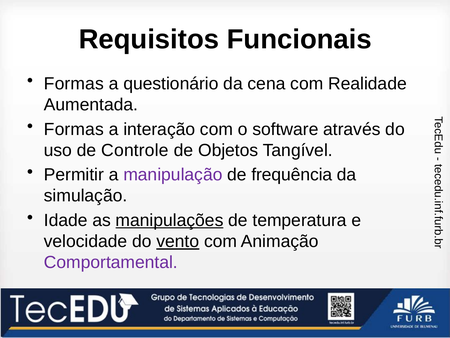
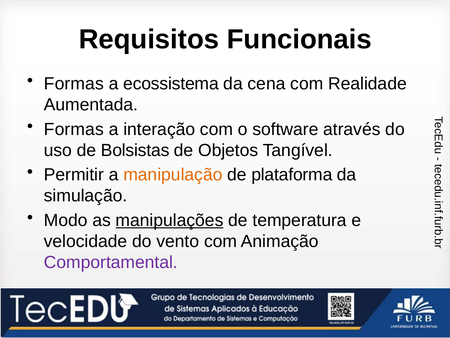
questionário: questionário -> ecossistema
Controle: Controle -> Bolsistas
manipulação colour: purple -> orange
frequência: frequência -> plataforma
Idade: Idade -> Modo
vento underline: present -> none
